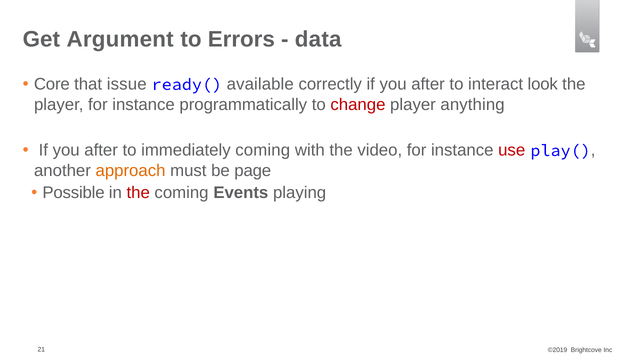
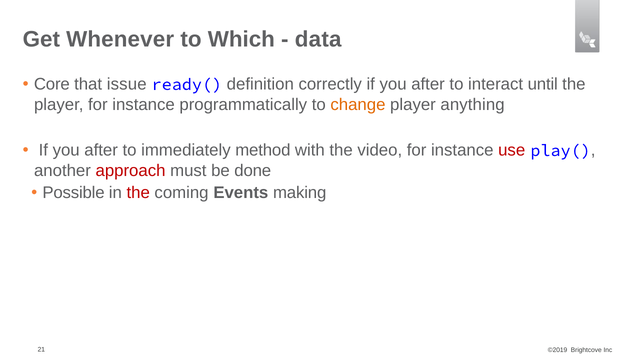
Argument: Argument -> Whenever
Errors: Errors -> Which
available: available -> definition
look: look -> until
change colour: red -> orange
immediately coming: coming -> method
approach colour: orange -> red
page: page -> done
playing: playing -> making
